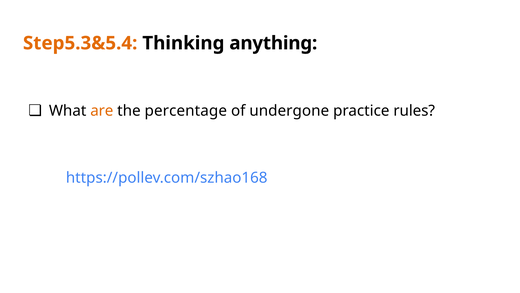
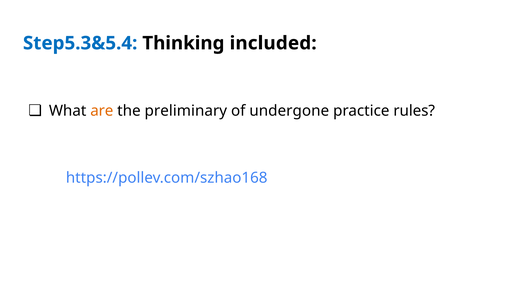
Step5.3&5.4 colour: orange -> blue
anything: anything -> included
percentage: percentage -> preliminary
